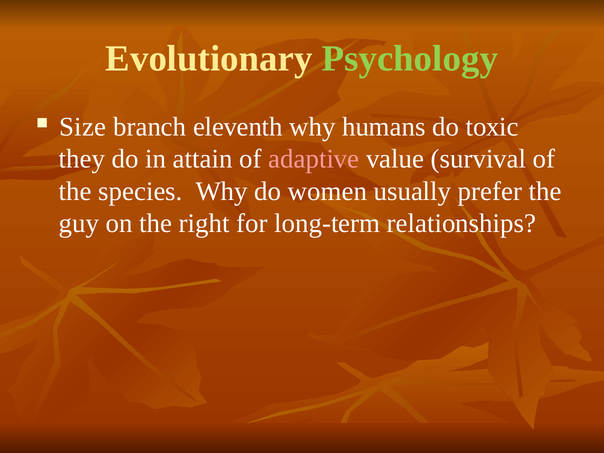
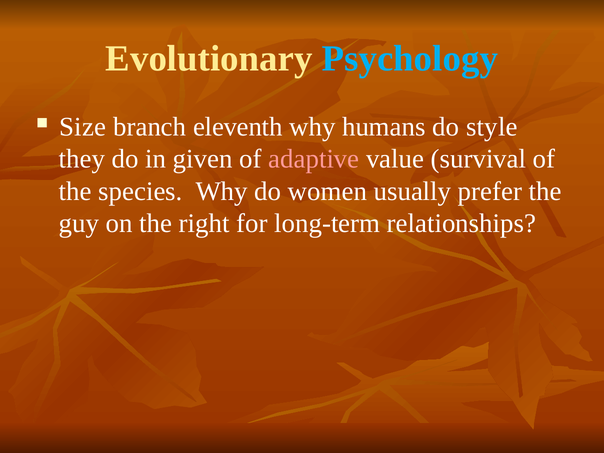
Psychology colour: light green -> light blue
toxic: toxic -> style
attain: attain -> given
